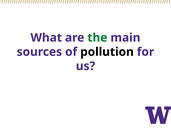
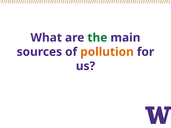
pollution colour: black -> orange
